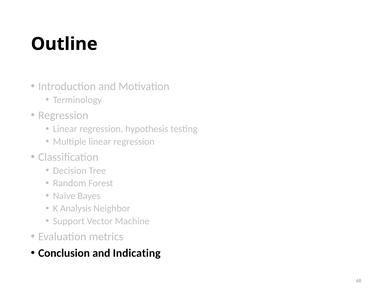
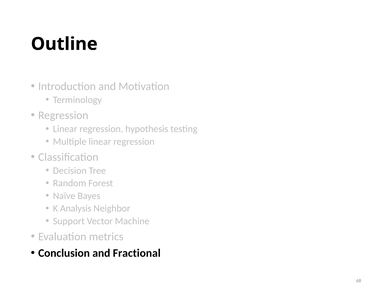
Indicating: Indicating -> Fractional
